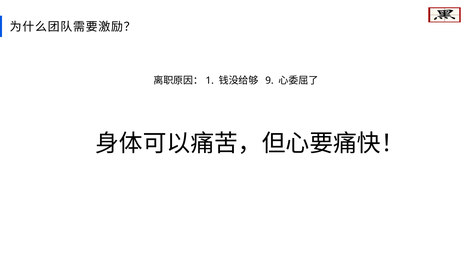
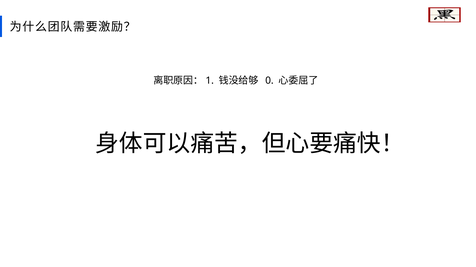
9: 9 -> 0
